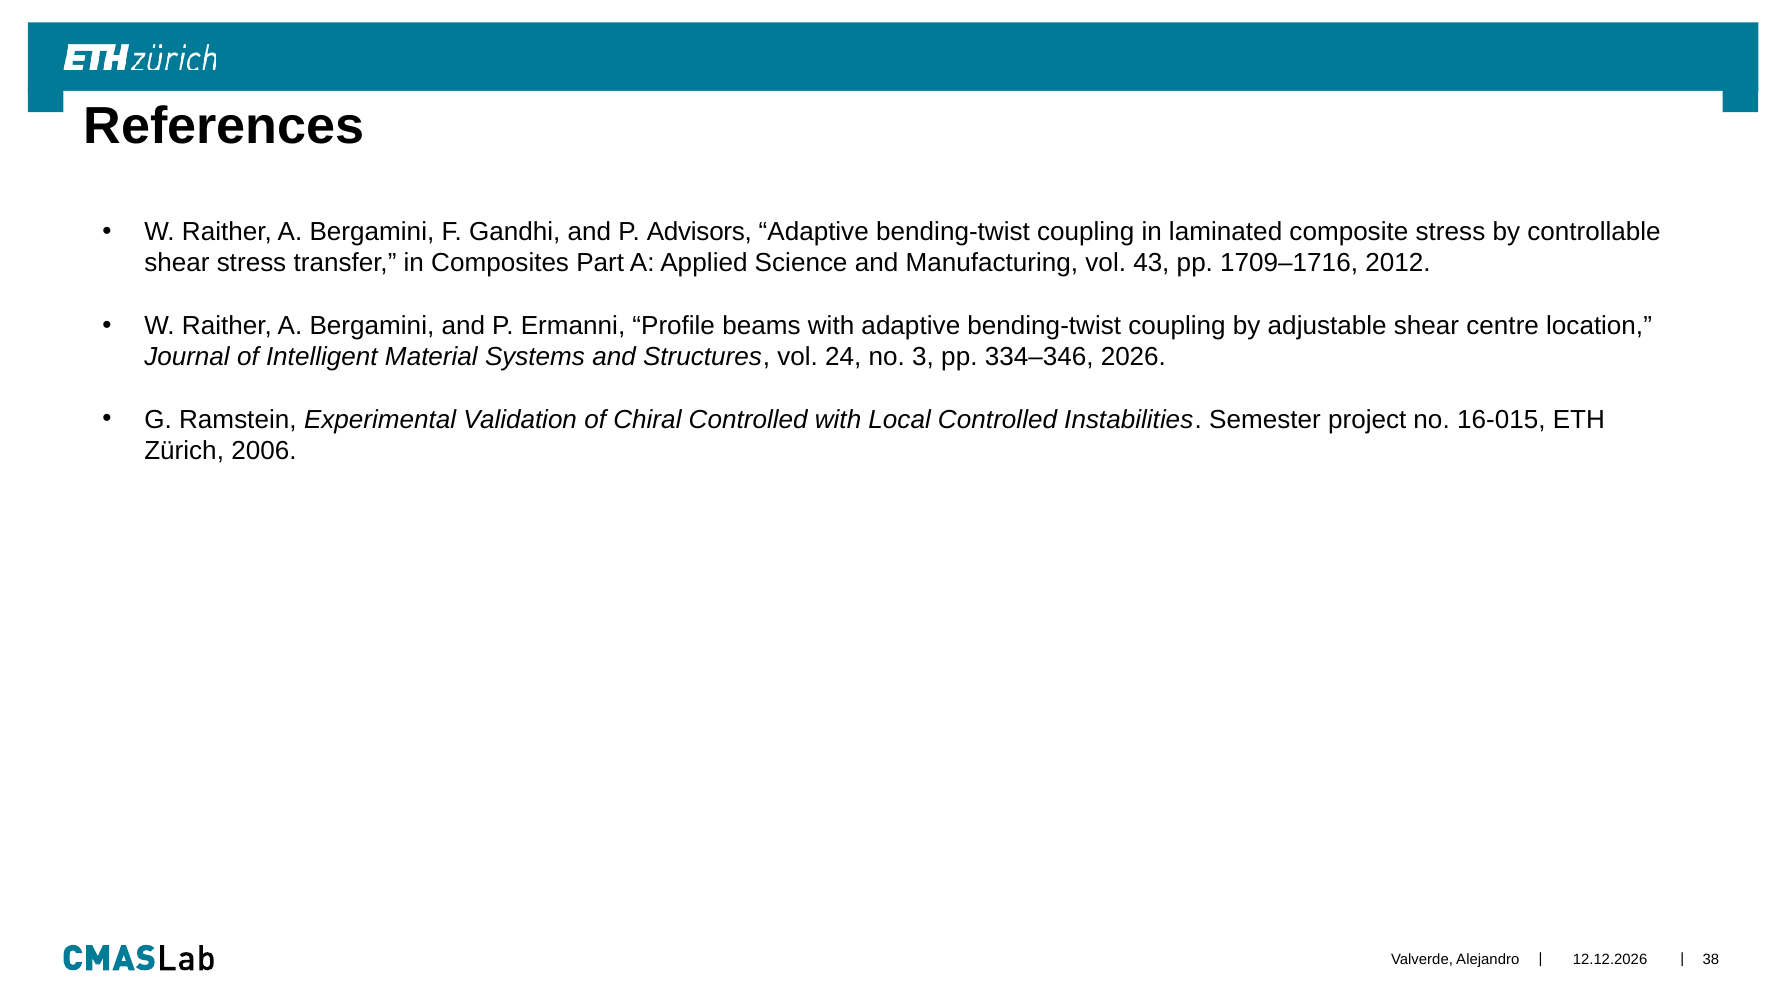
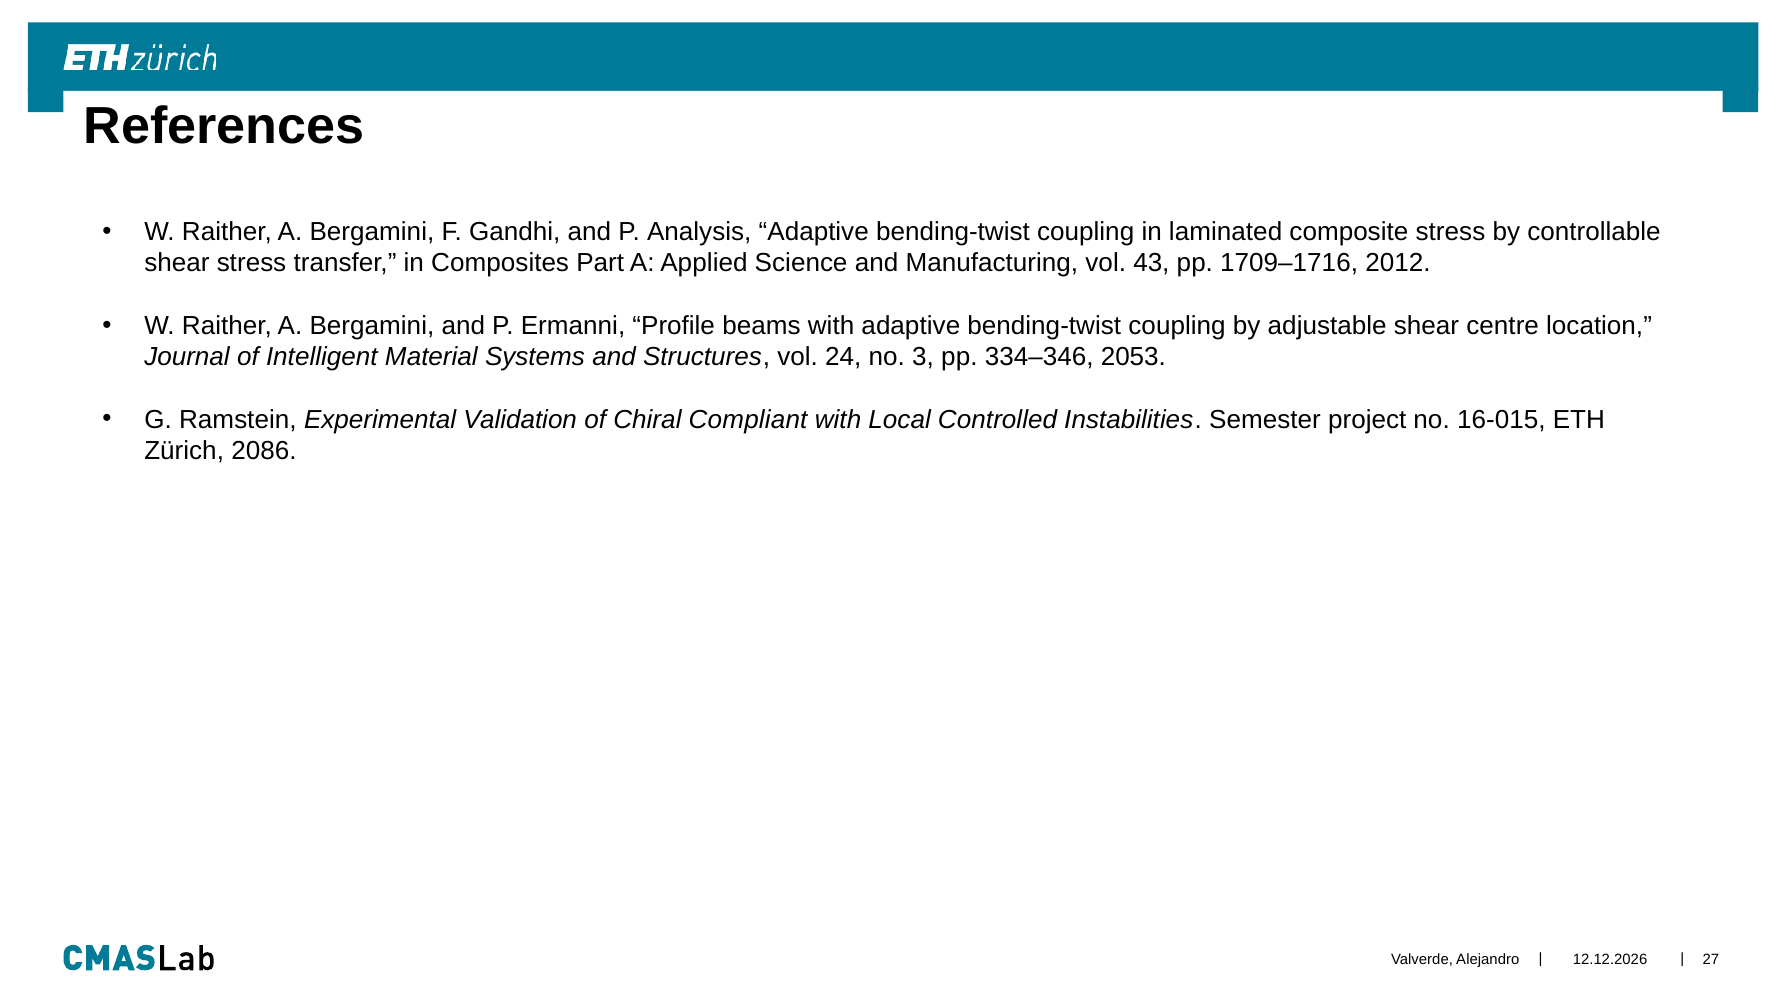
Advisors: Advisors -> Analysis
2026: 2026 -> 2053
Chiral Controlled: Controlled -> Compliant
2006: 2006 -> 2086
38: 38 -> 27
